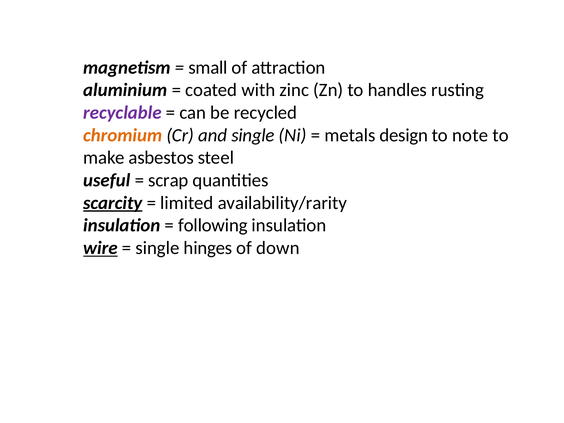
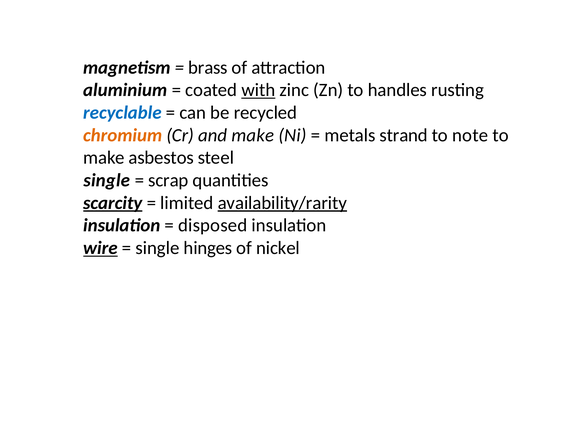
small: small -> brass
with underline: none -> present
recyclable colour: purple -> blue
and single: single -> make
design: design -> strand
useful at (107, 180): useful -> single
availability/rarity underline: none -> present
following: following -> disposed
down: down -> nickel
